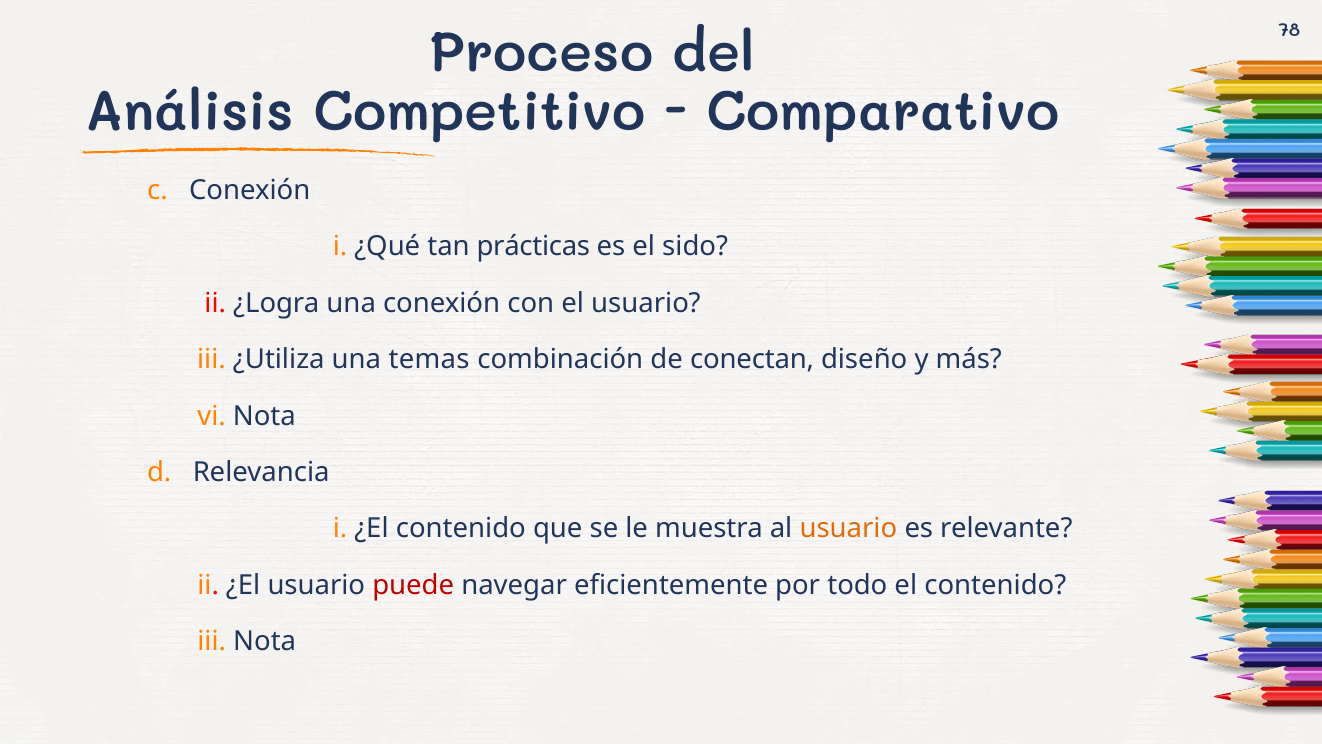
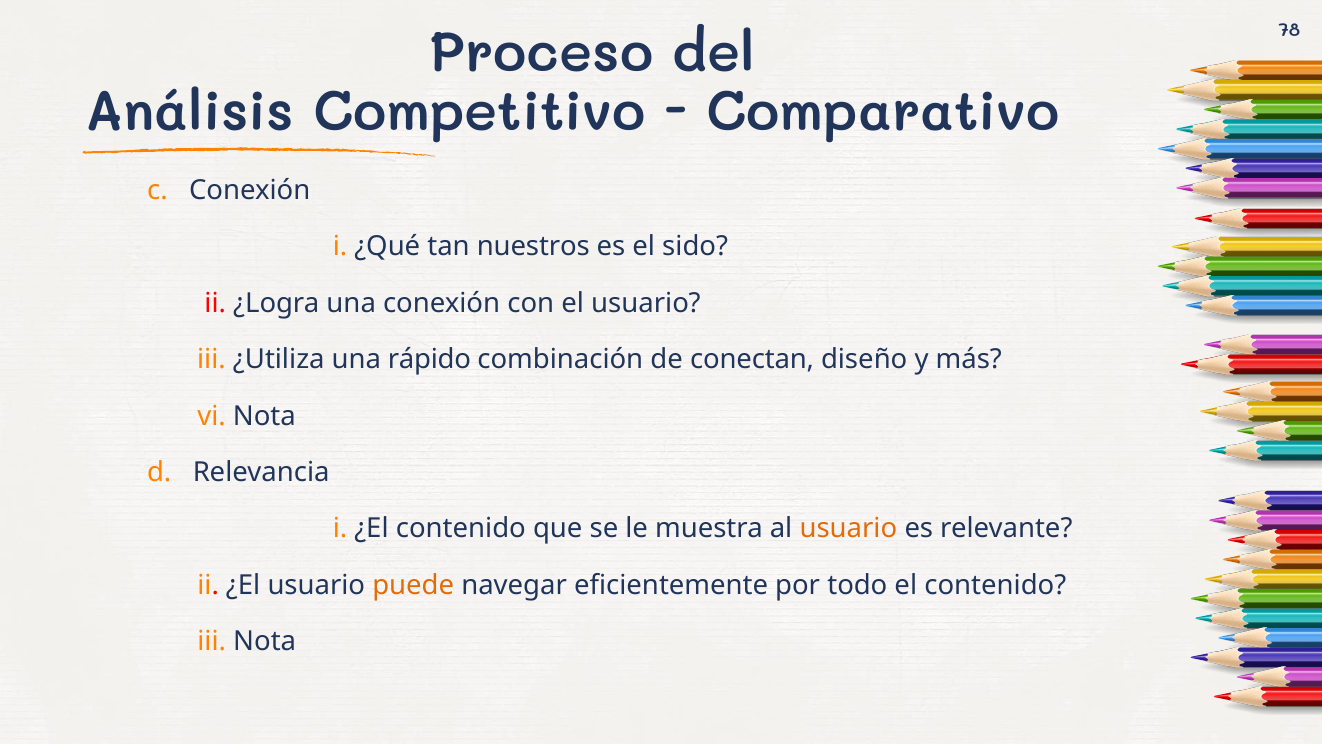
prácticas: prácticas -> nuestros
temas: temas -> rápido
puede colour: red -> orange
